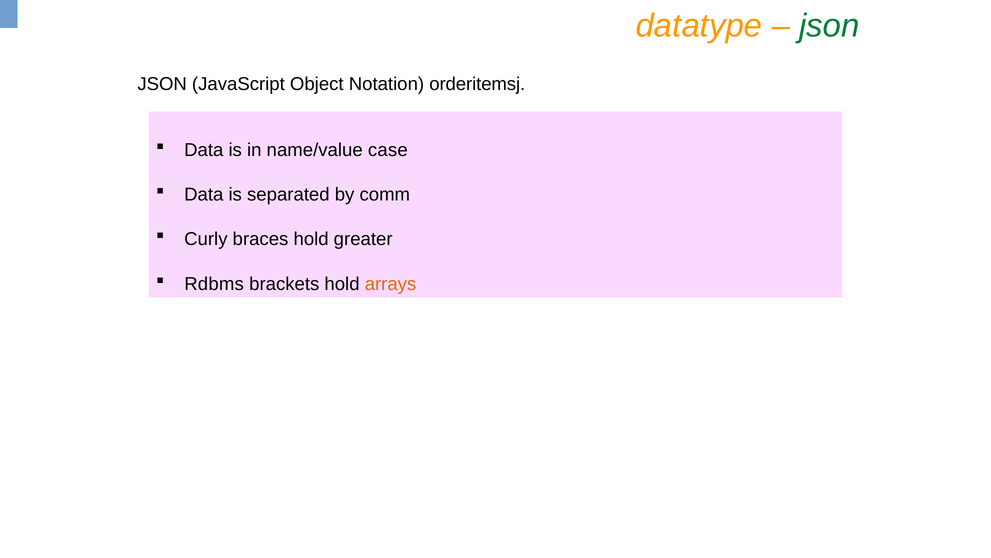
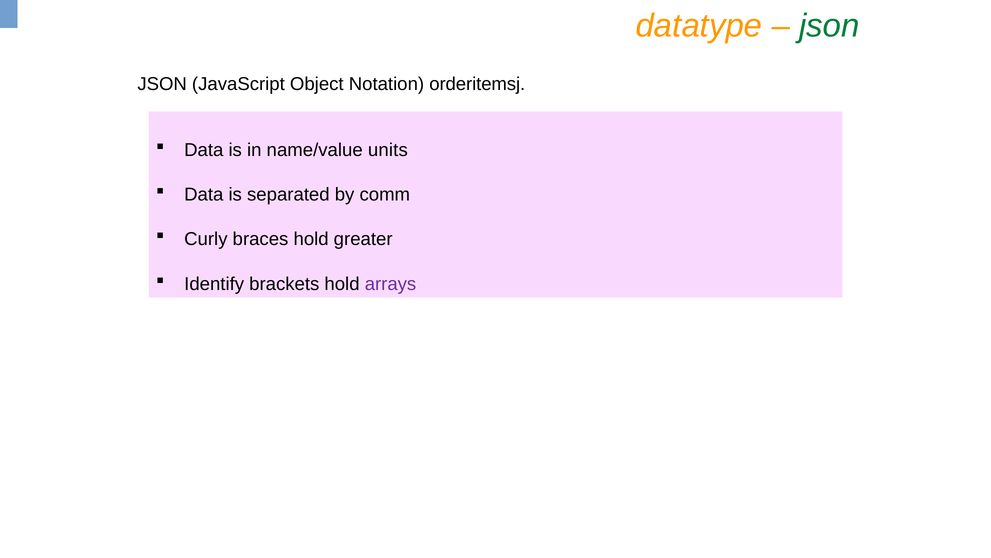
case: case -> units
Rdbms: Rdbms -> Identify
arrays colour: orange -> purple
